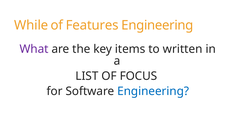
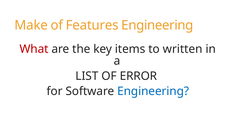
While: While -> Make
What colour: purple -> red
FOCUS: FOCUS -> ERROR
